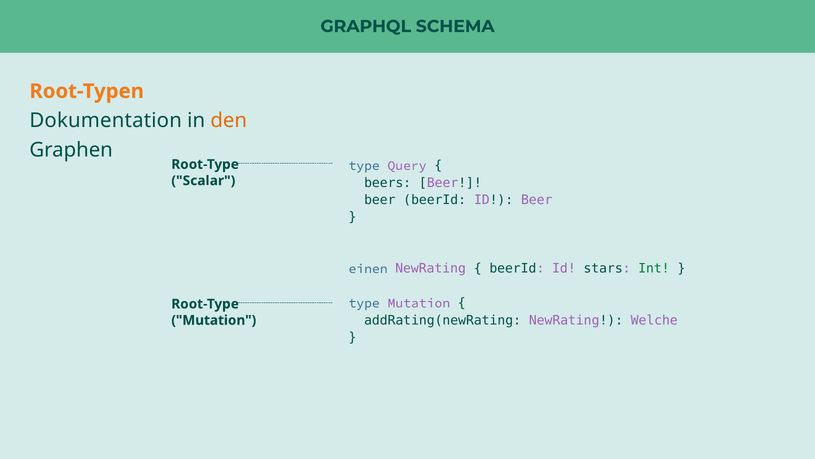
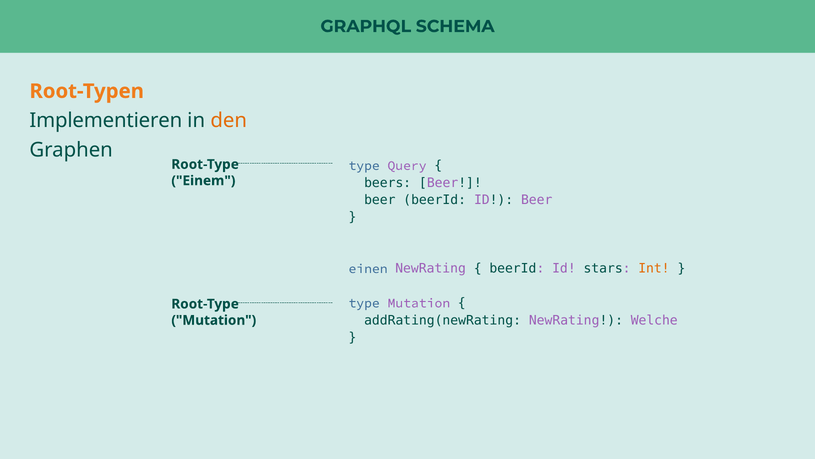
Dokumentation: Dokumentation -> Implementieren
Scalar: Scalar -> Einem
Int colour: green -> orange
